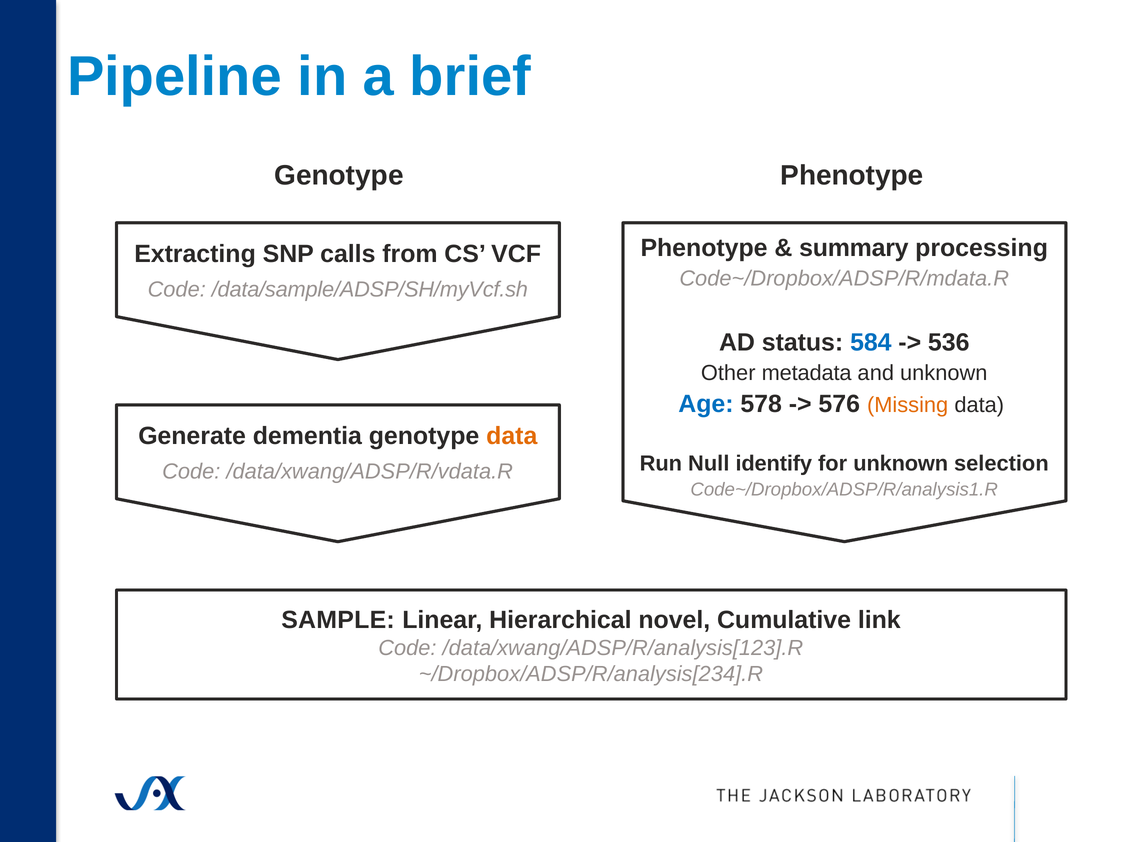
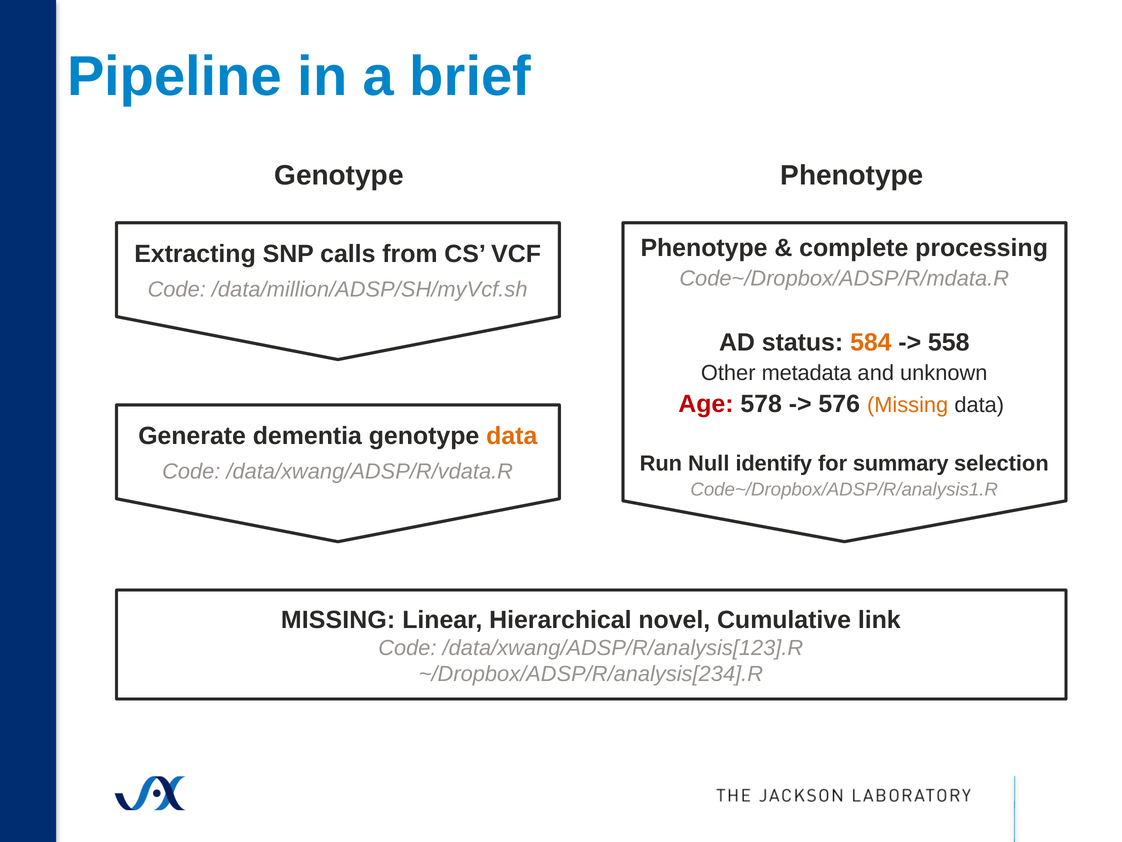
summary: summary -> complete
/data/sample/ADSP/SH/myVcf.sh: /data/sample/ADSP/SH/myVcf.sh -> /data/million/ADSP/SH/myVcf.sh
584 colour: blue -> orange
536: 536 -> 558
Age colour: blue -> red
for unknown: unknown -> summary
SAMPLE at (338, 620): SAMPLE -> MISSING
